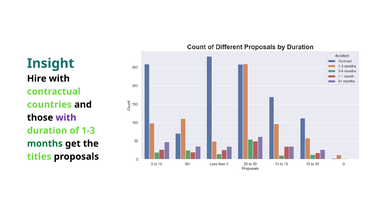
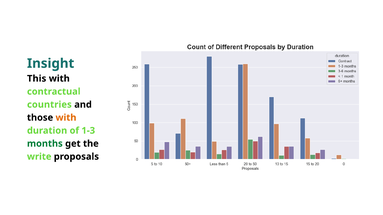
Hire: Hire -> This
with at (66, 118) colour: purple -> orange
titles: titles -> write
